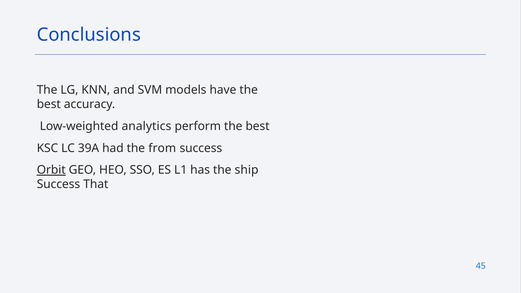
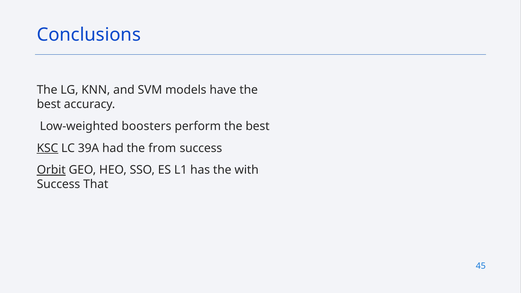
analytics: analytics -> boosters
KSC underline: none -> present
ship: ship -> with
